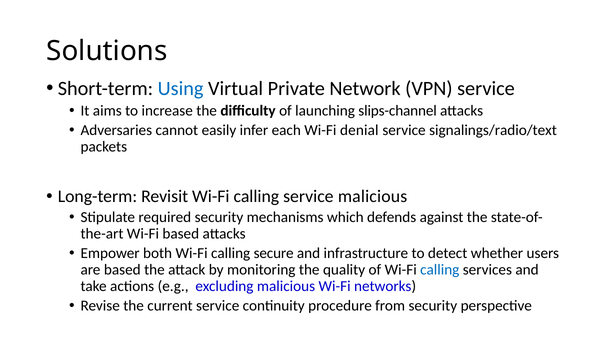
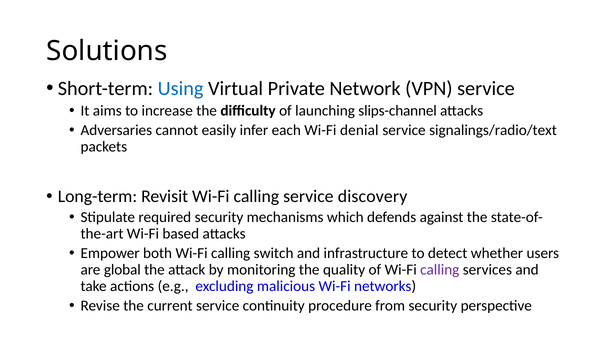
service malicious: malicious -> discovery
secure: secure -> switch
are based: based -> global
calling at (440, 270) colour: blue -> purple
